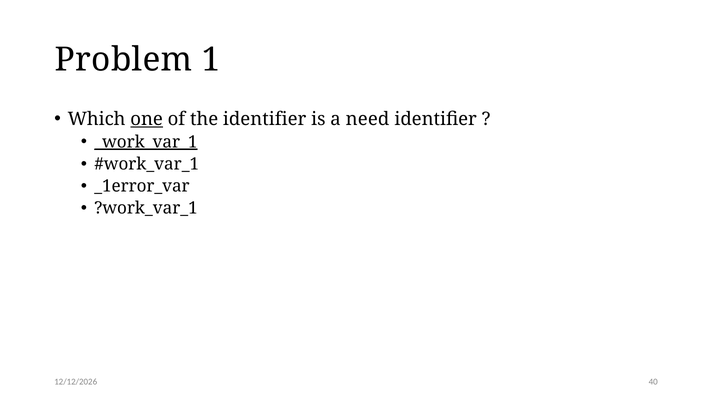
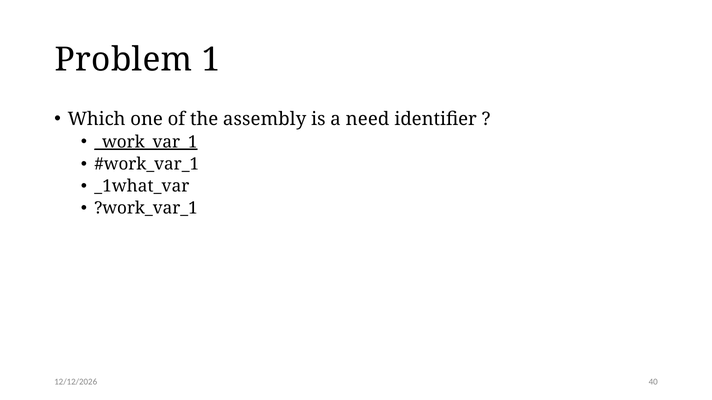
one underline: present -> none
the identifier: identifier -> assembly
_1error_var: _1error_var -> _1what_var
